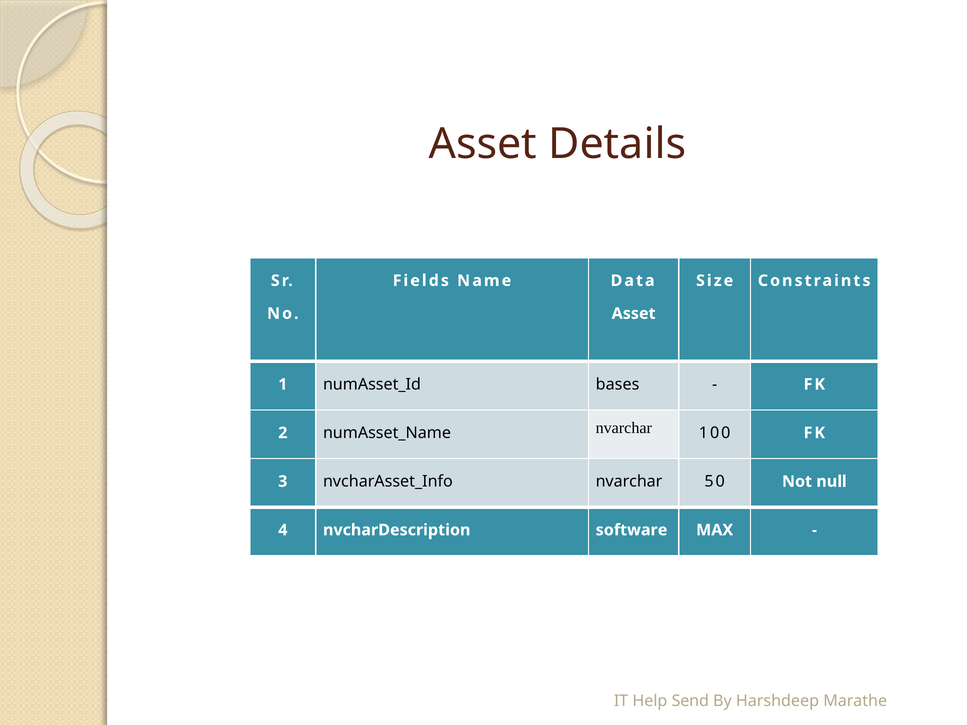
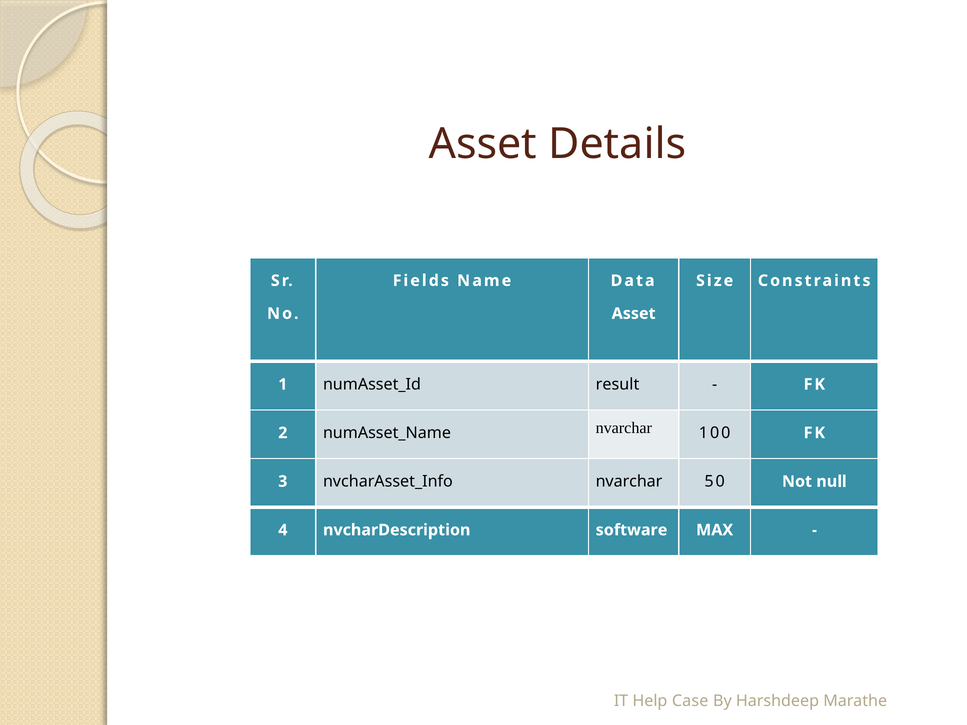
bases: bases -> result
Send: Send -> Case
